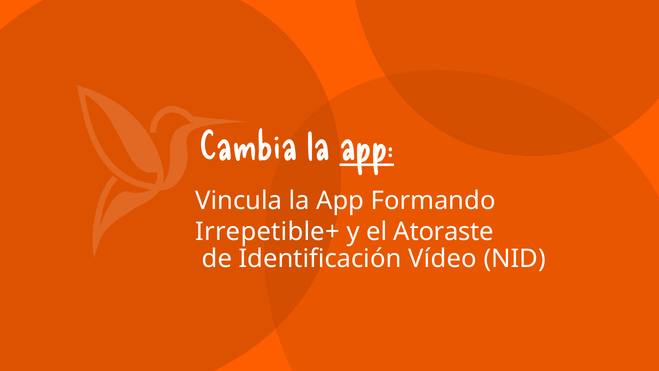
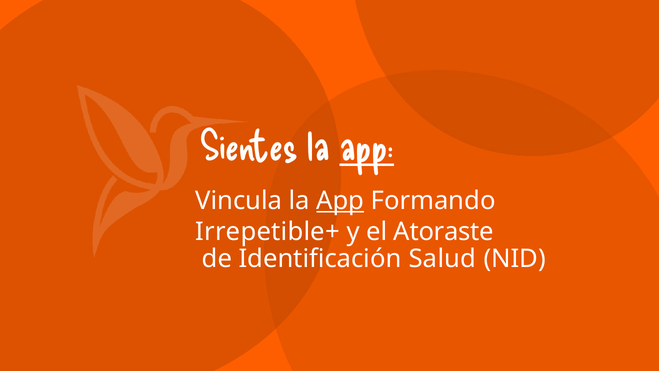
Cambia: Cambia -> Sientes
App at (340, 201) underline: none -> present
Vídeo: Vídeo -> Salud
